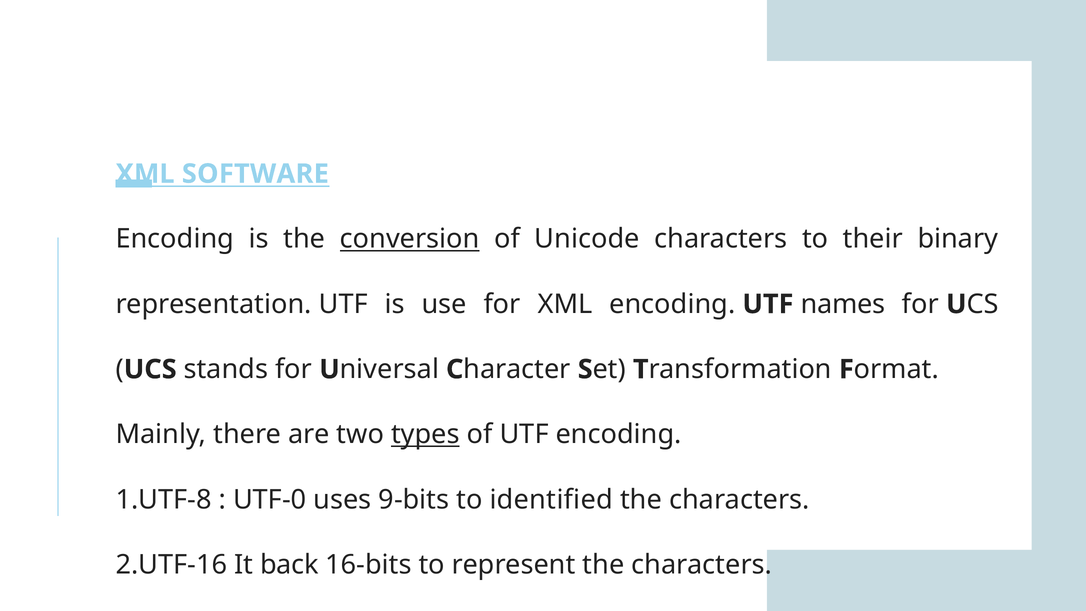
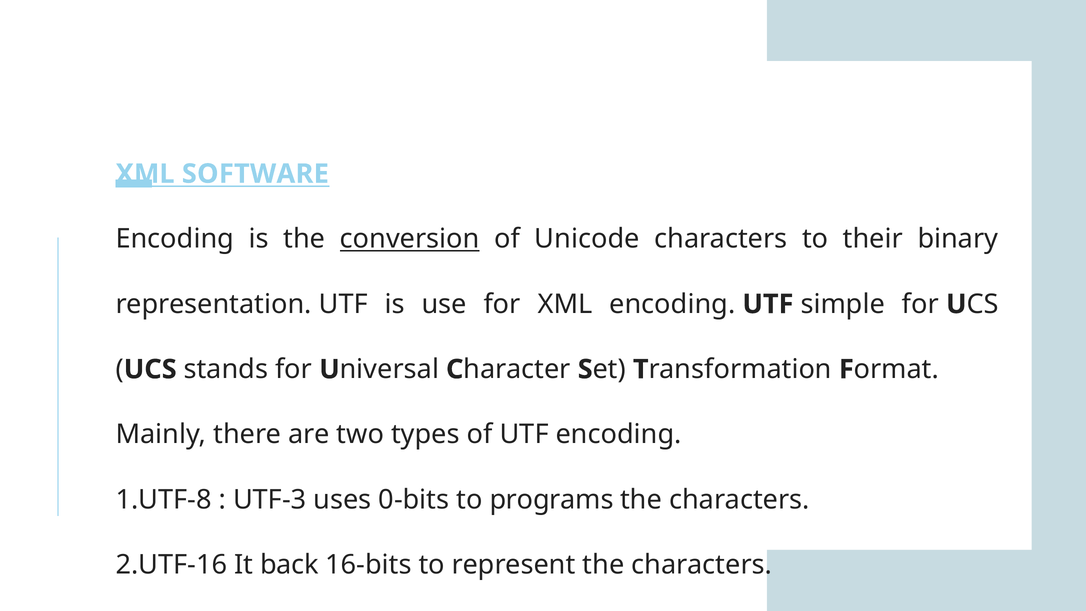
names: names -> simple
types underline: present -> none
UTF-0: UTF-0 -> UTF-3
9-bits: 9-bits -> 0-bits
identified: identified -> programs
